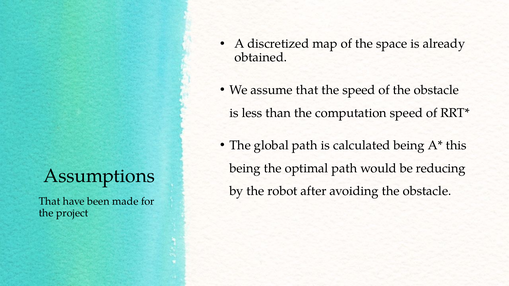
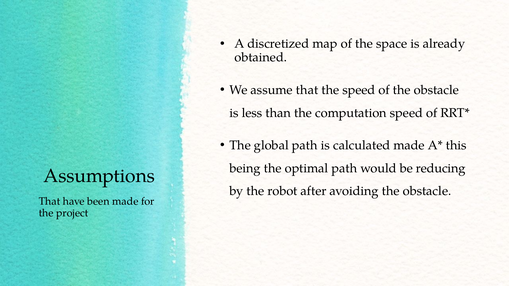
calculated being: being -> made
